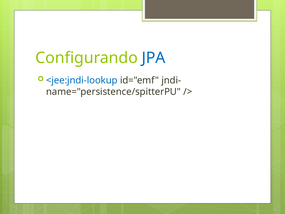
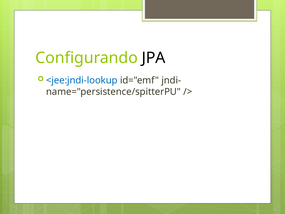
JPA colour: blue -> black
